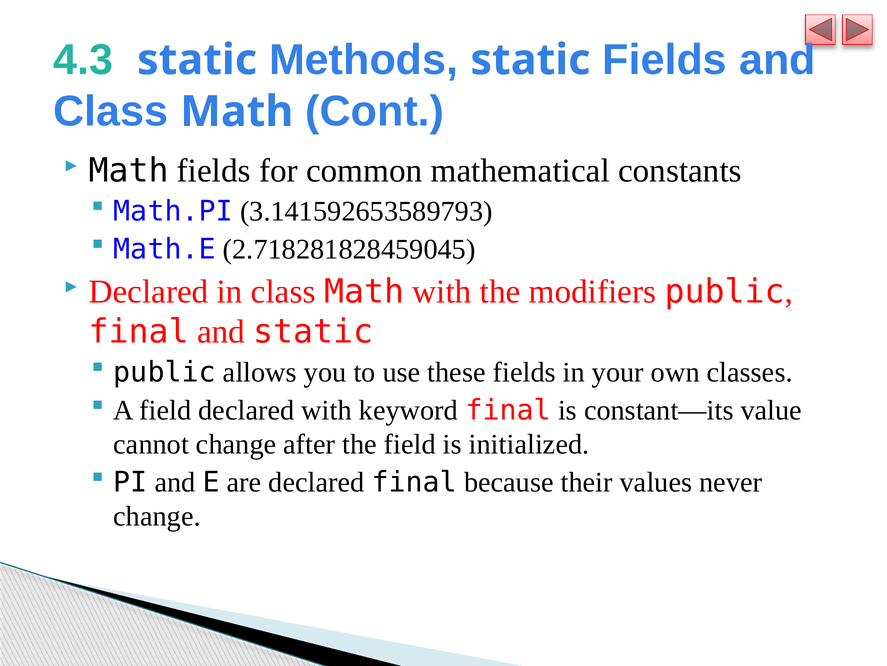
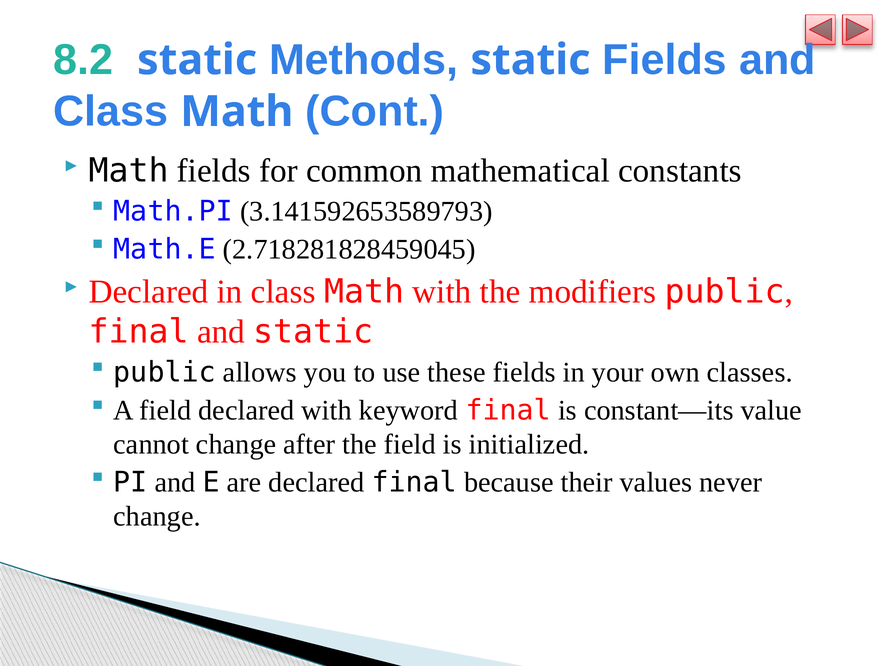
4.3: 4.3 -> 8.2
